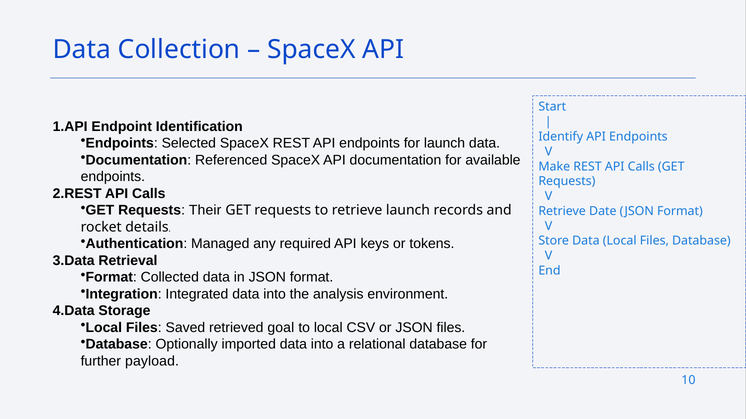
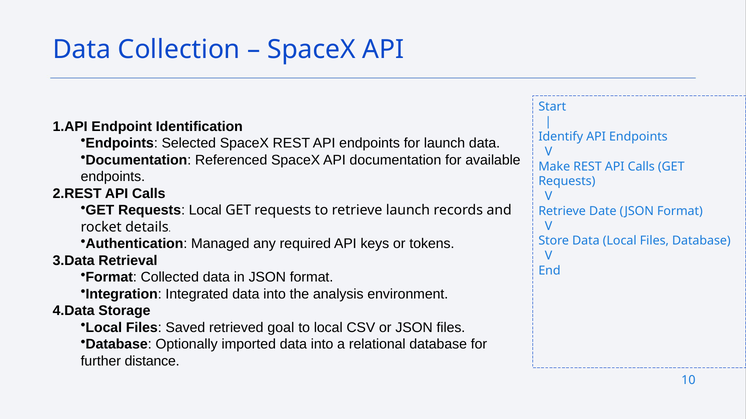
Requests Their: Their -> Local
payload: payload -> distance
